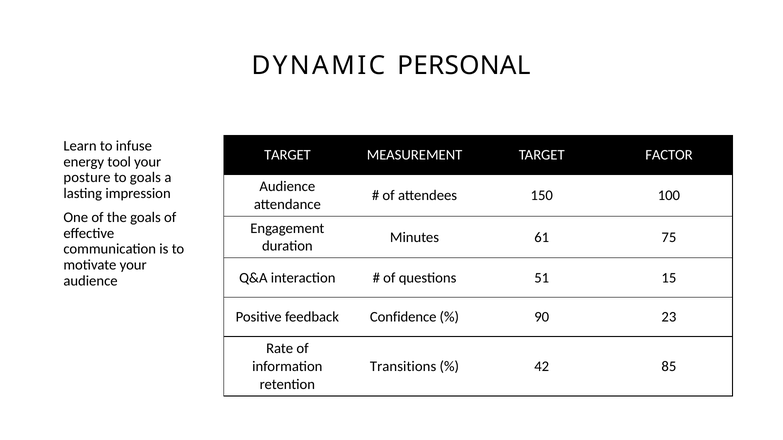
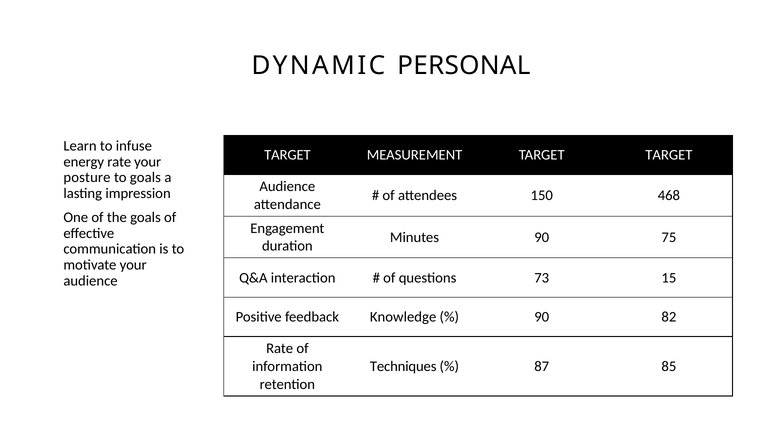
TARGET FACTOR: FACTOR -> TARGET
energy tool: tool -> rate
100: 100 -> 468
Minutes 61: 61 -> 90
51: 51 -> 73
Confidence: Confidence -> Knowledge
23: 23 -> 82
Transitions: Transitions -> Techniques
42: 42 -> 87
